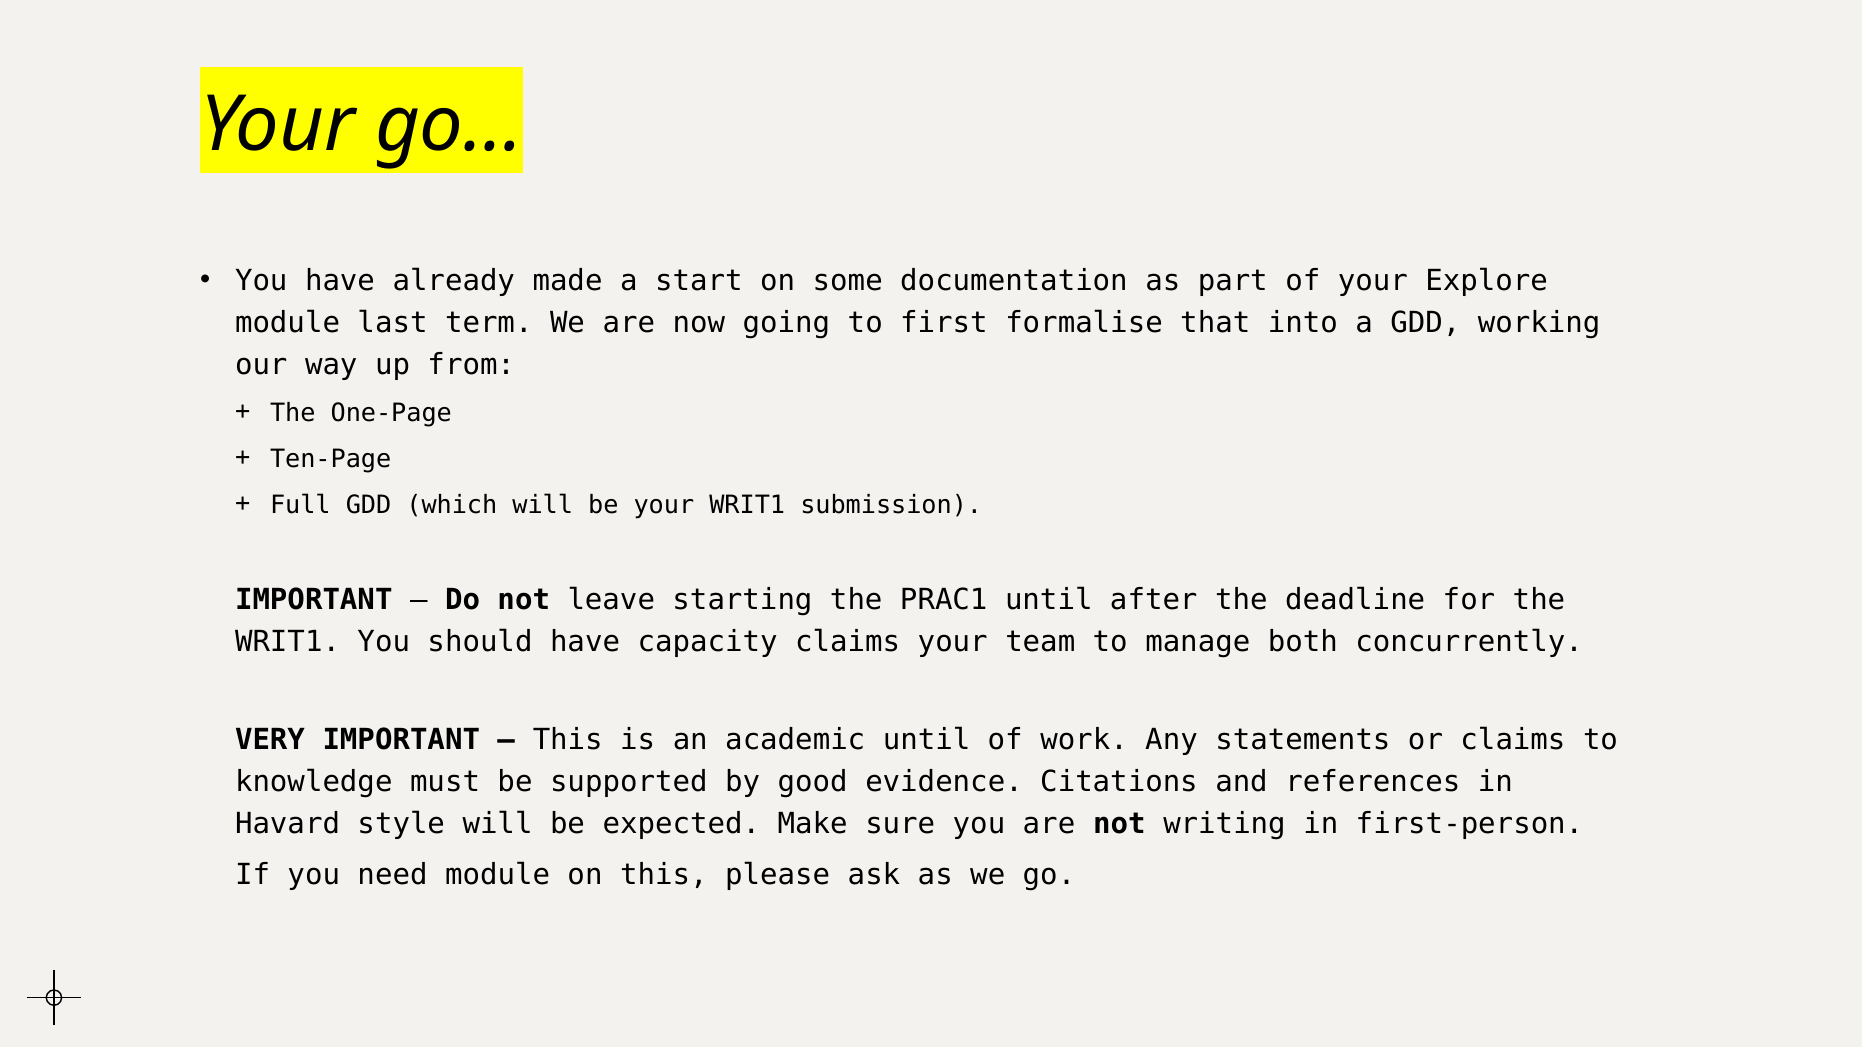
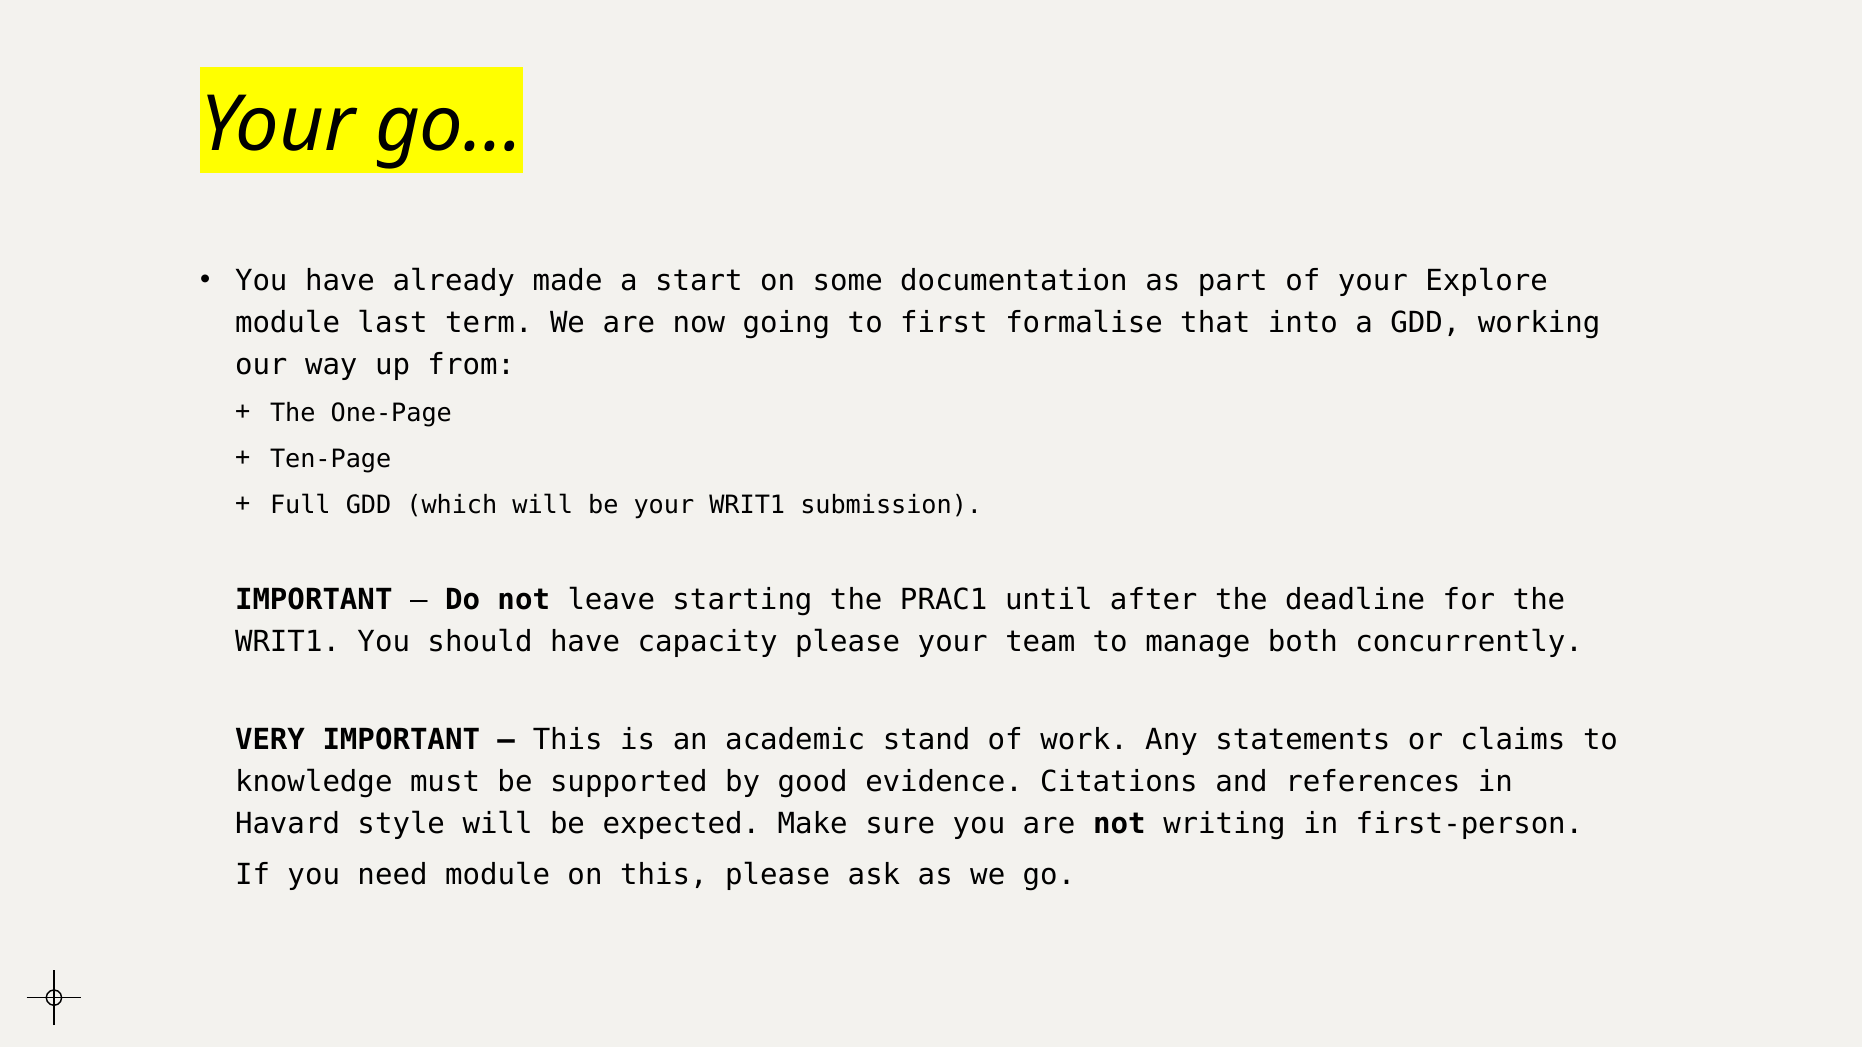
capacity claims: claims -> please
academic until: until -> stand
